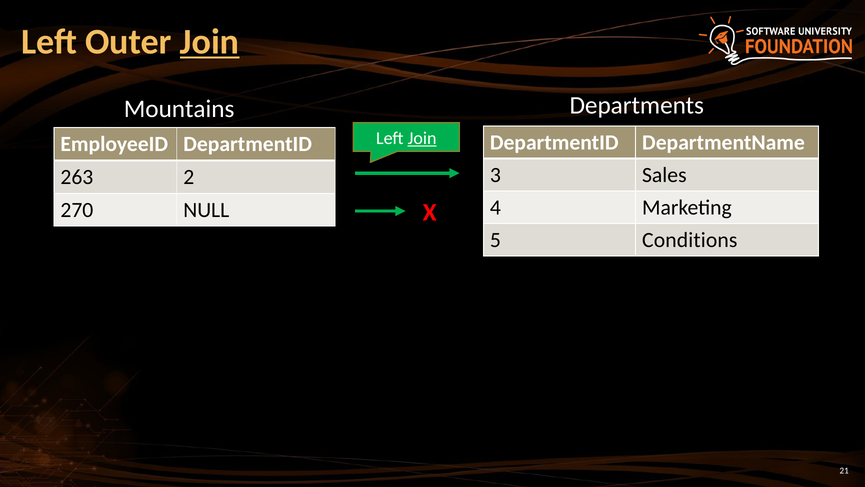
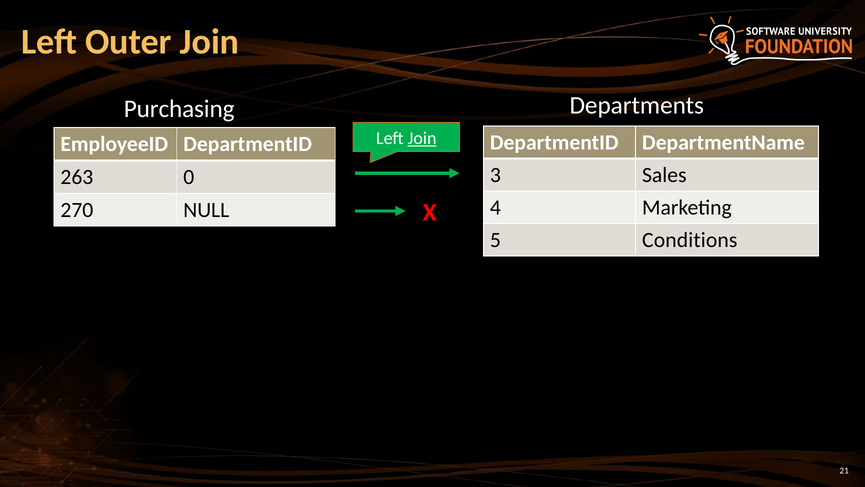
Join at (210, 42) underline: present -> none
Mountains: Mountains -> Purchasing
2: 2 -> 0
